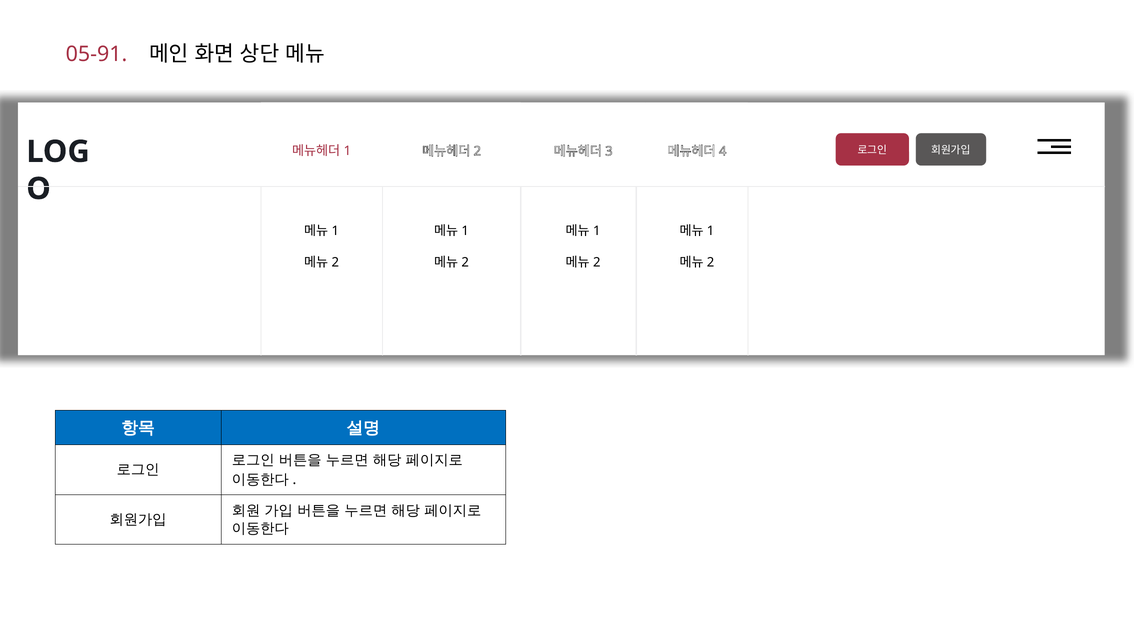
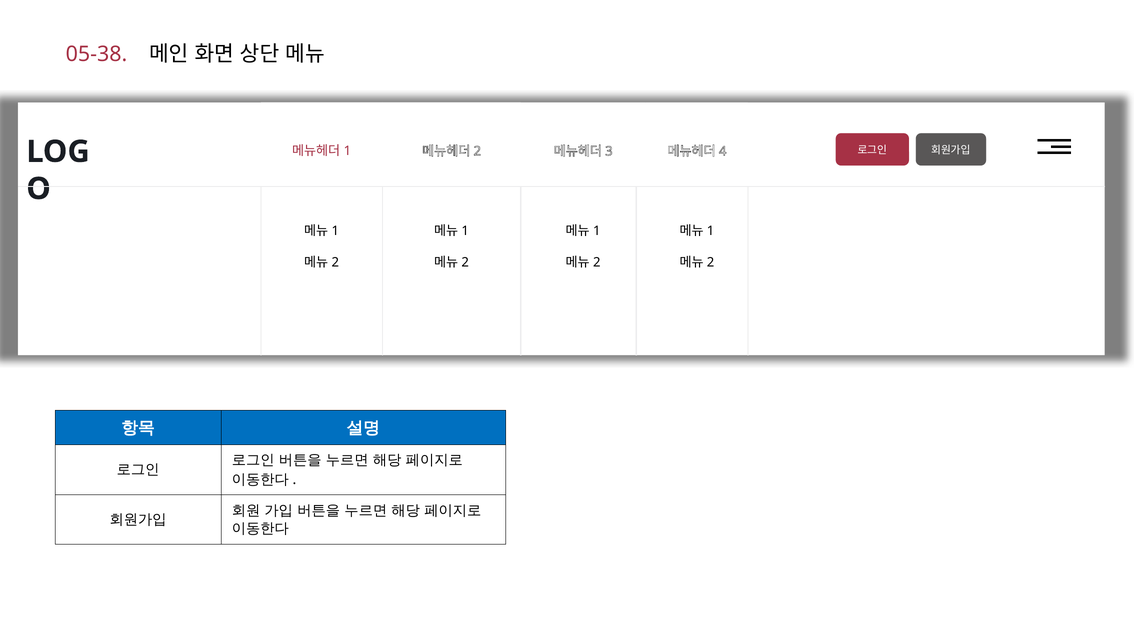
05-91: 05-91 -> 05-38
